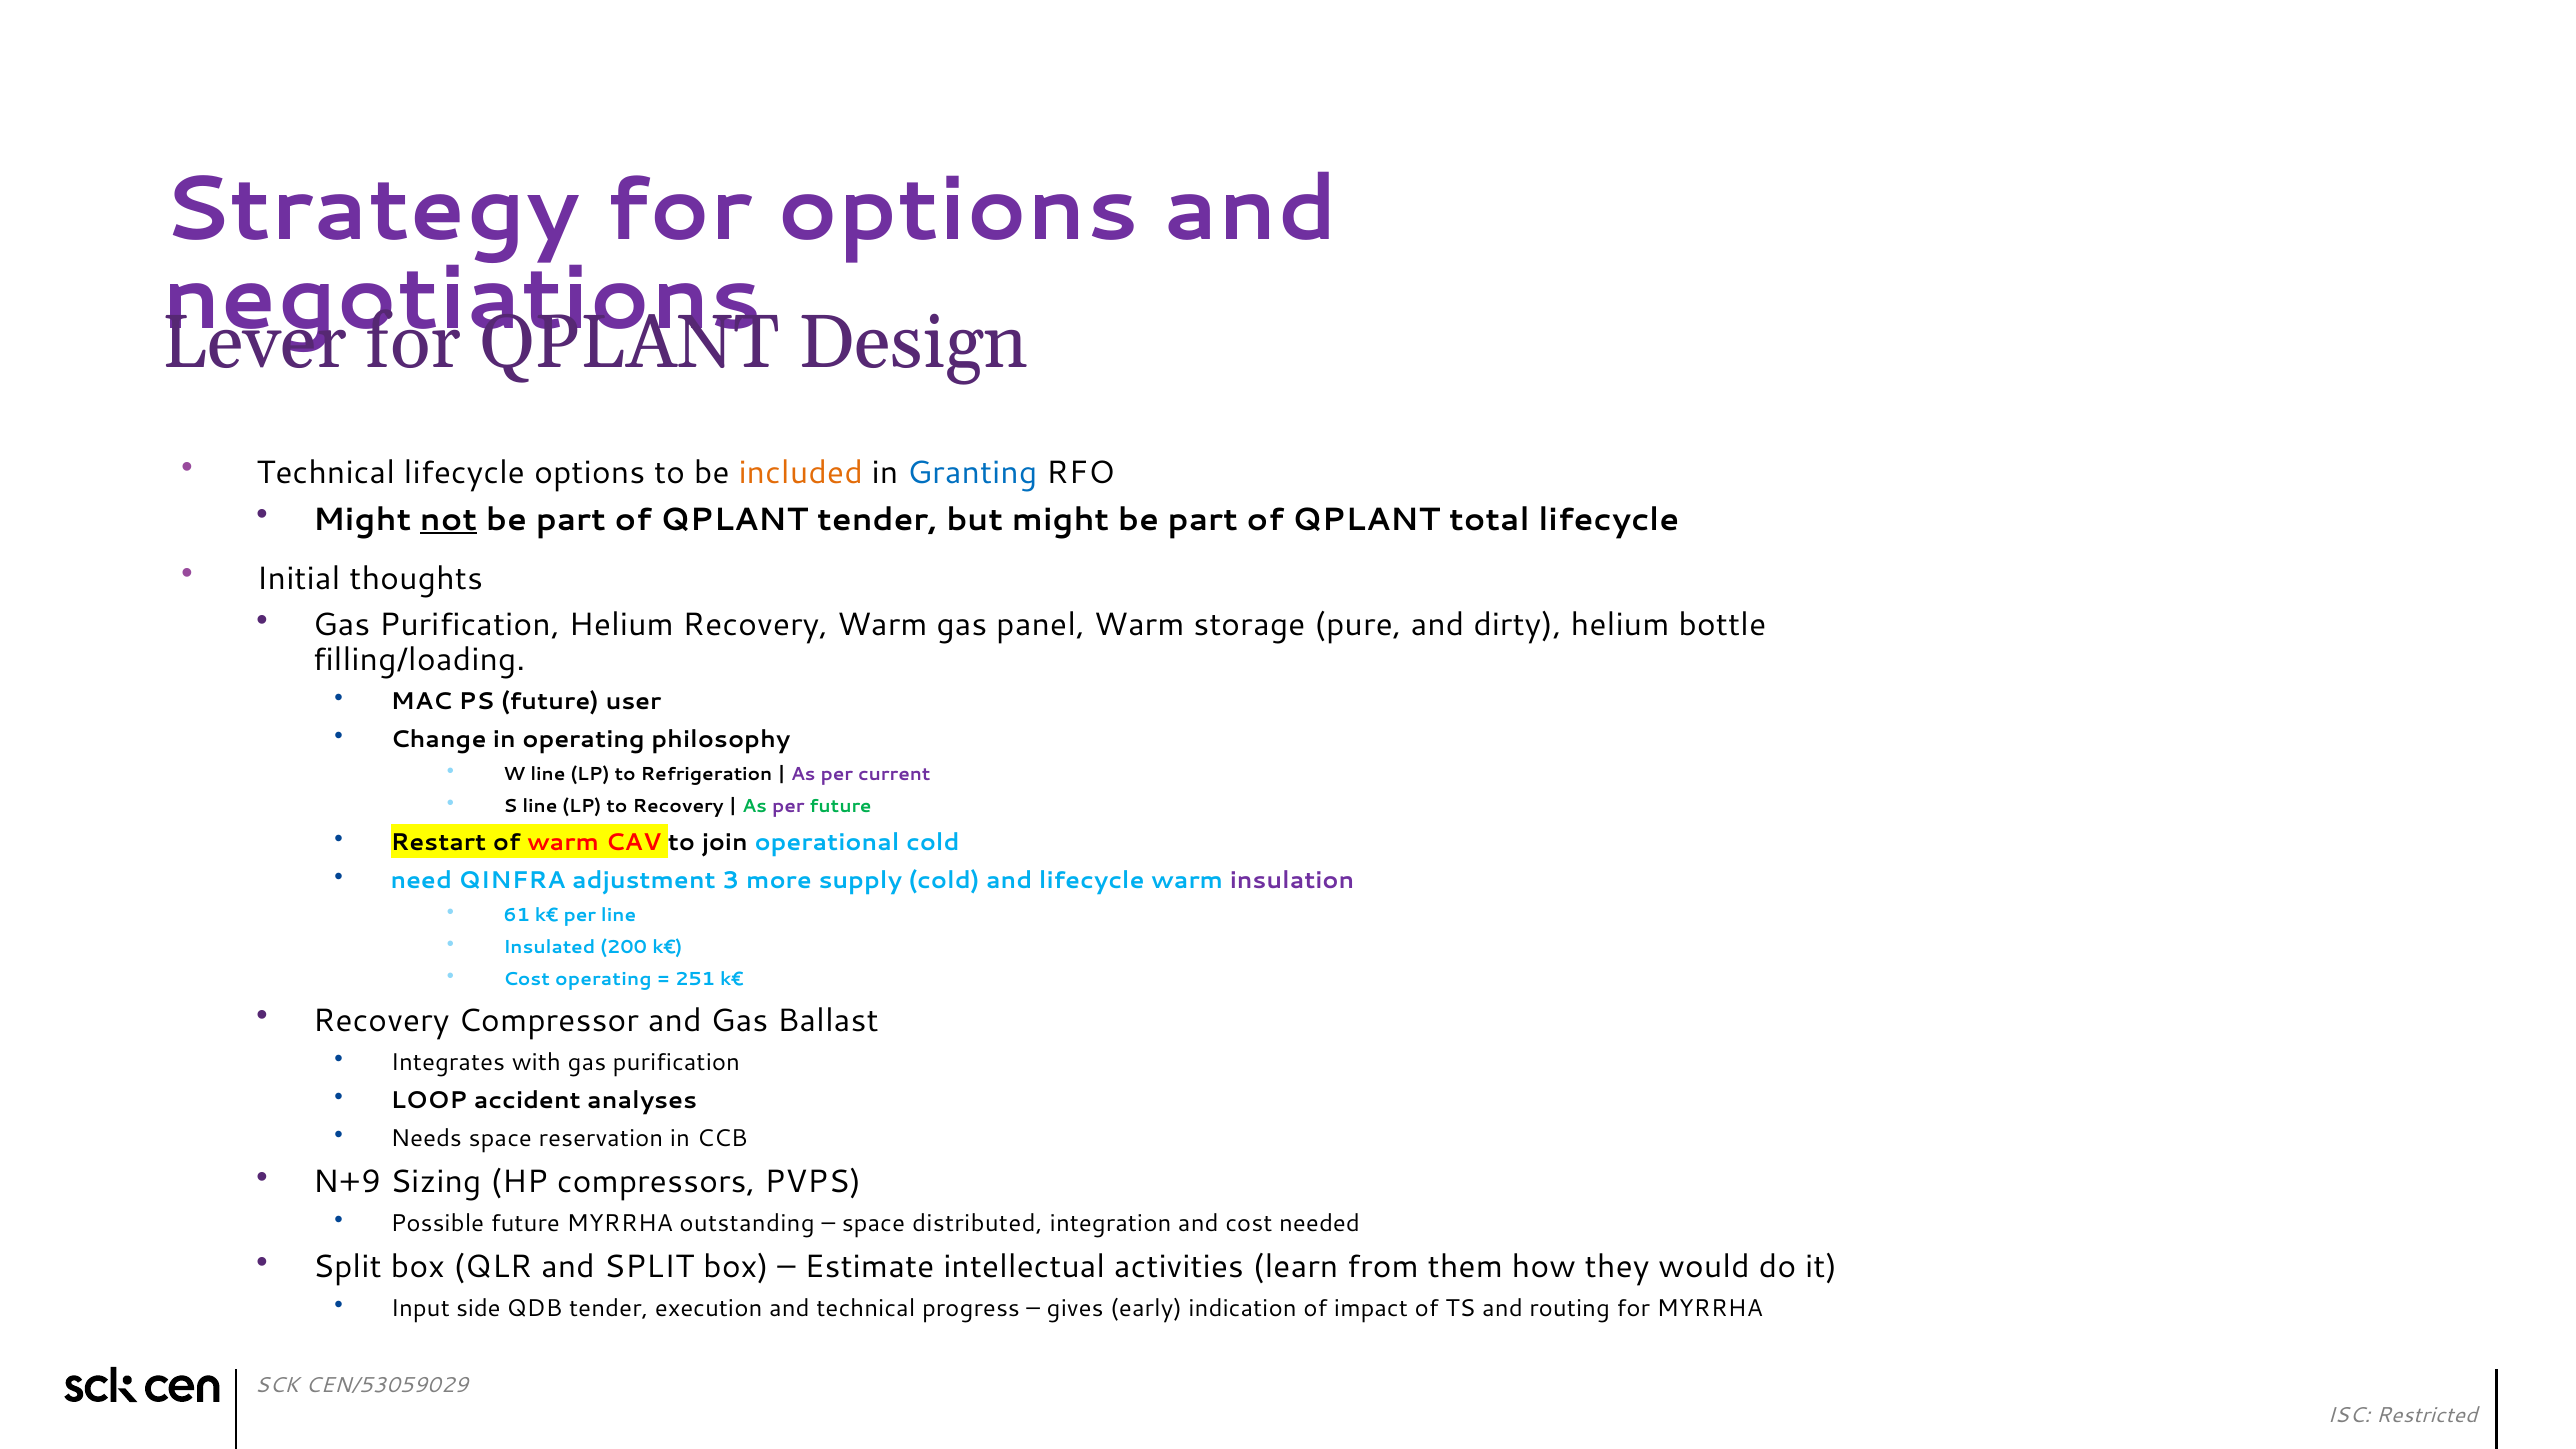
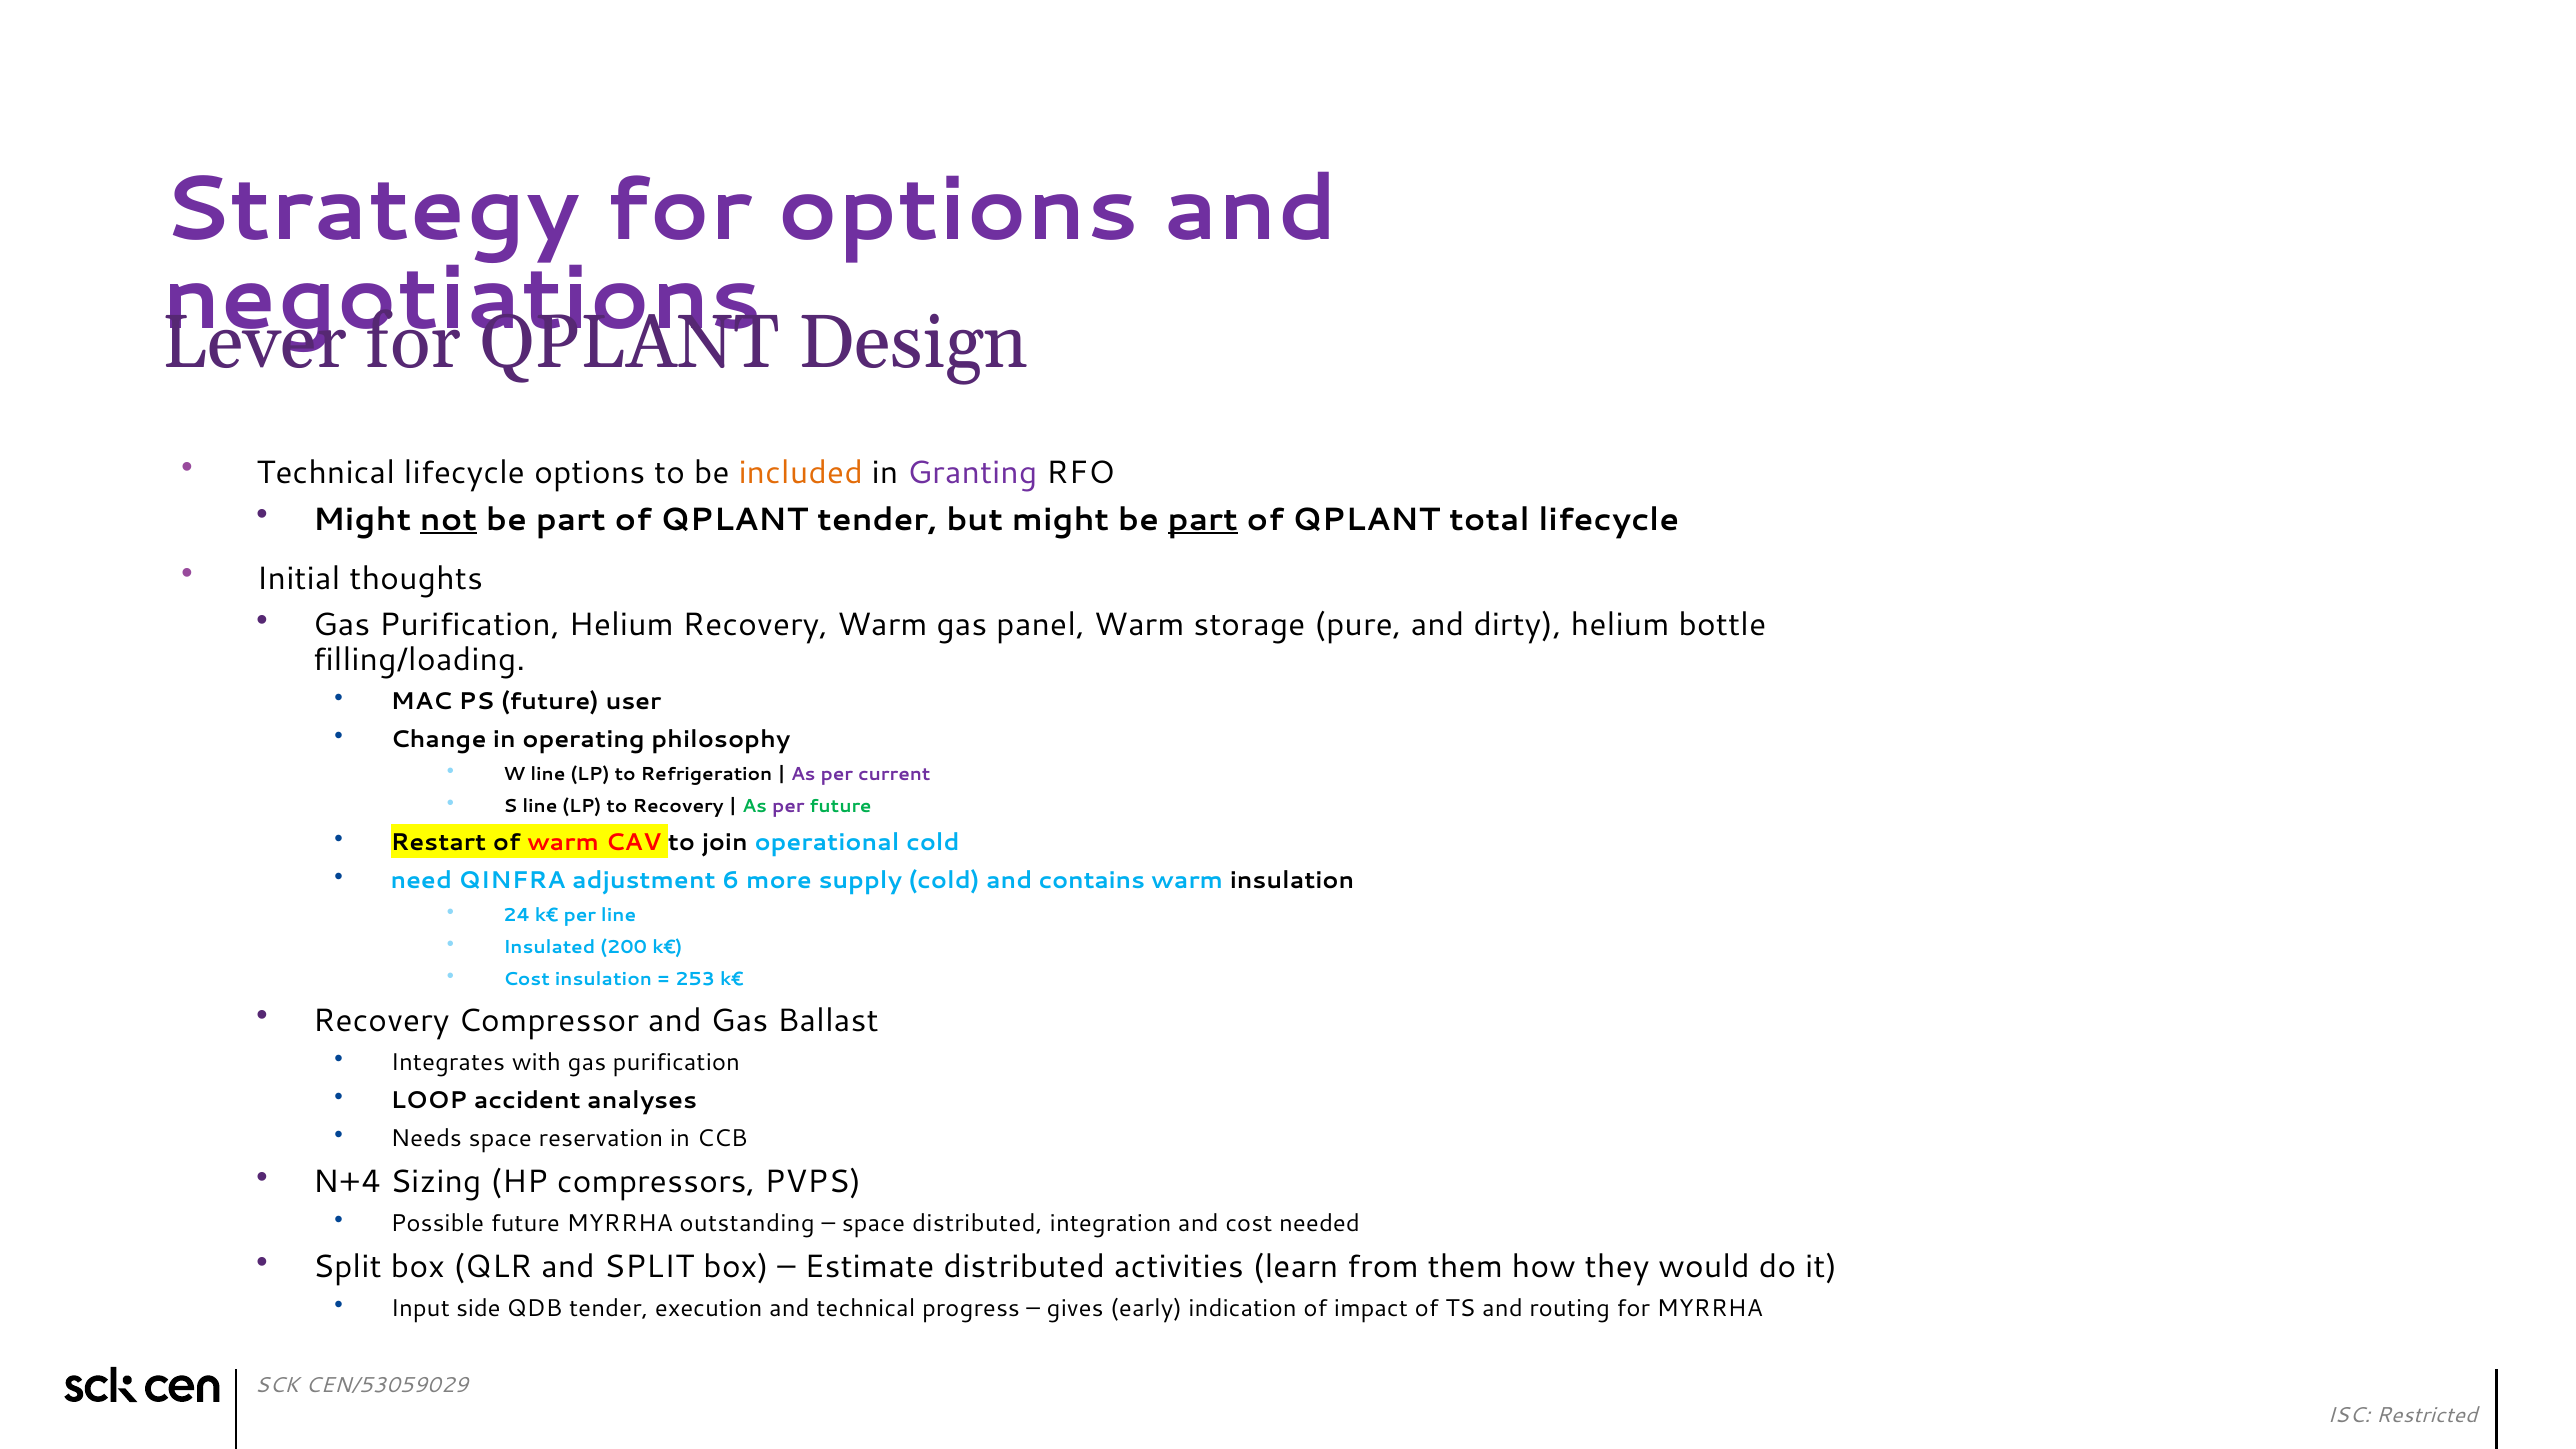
Granting colour: blue -> purple
part at (1203, 520) underline: none -> present
3: 3 -> 6
and lifecycle: lifecycle -> contains
insulation at (1292, 881) colour: purple -> black
61: 61 -> 24
Cost operating: operating -> insulation
251: 251 -> 253
N+9: N+9 -> N+4
Estimate intellectual: intellectual -> distributed
